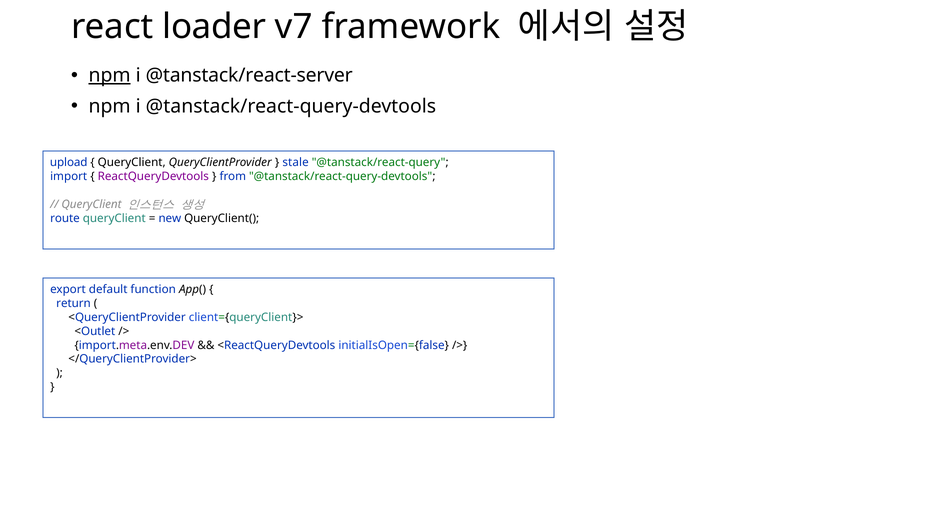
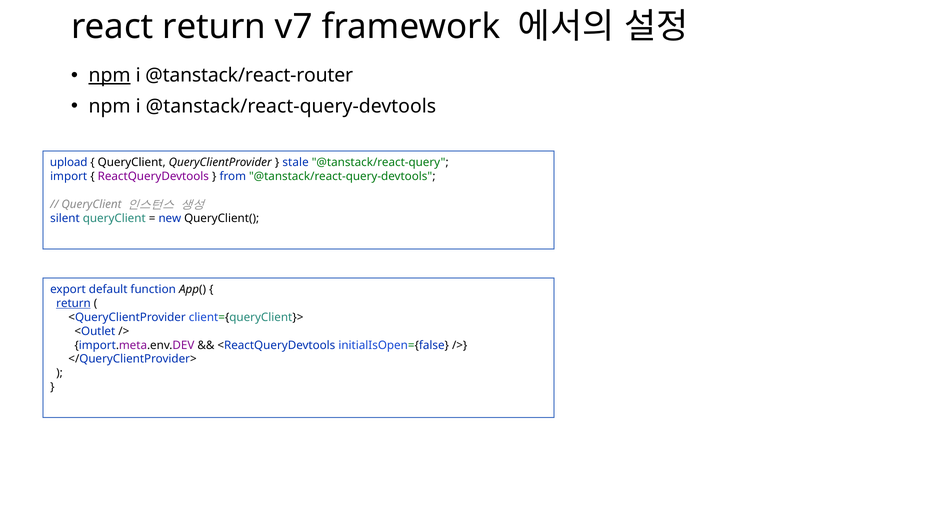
react loader: loader -> return
@tanstack/react-server: @tanstack/react-server -> @tanstack/react-router
route: route -> silent
return at (73, 303) underline: none -> present
